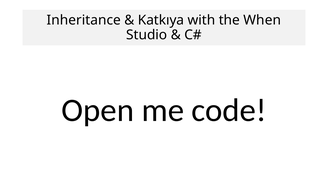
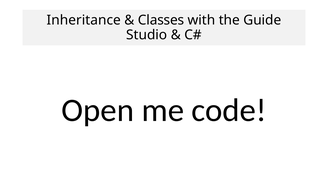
Katkıya: Katkıya -> Classes
When: When -> Guide
